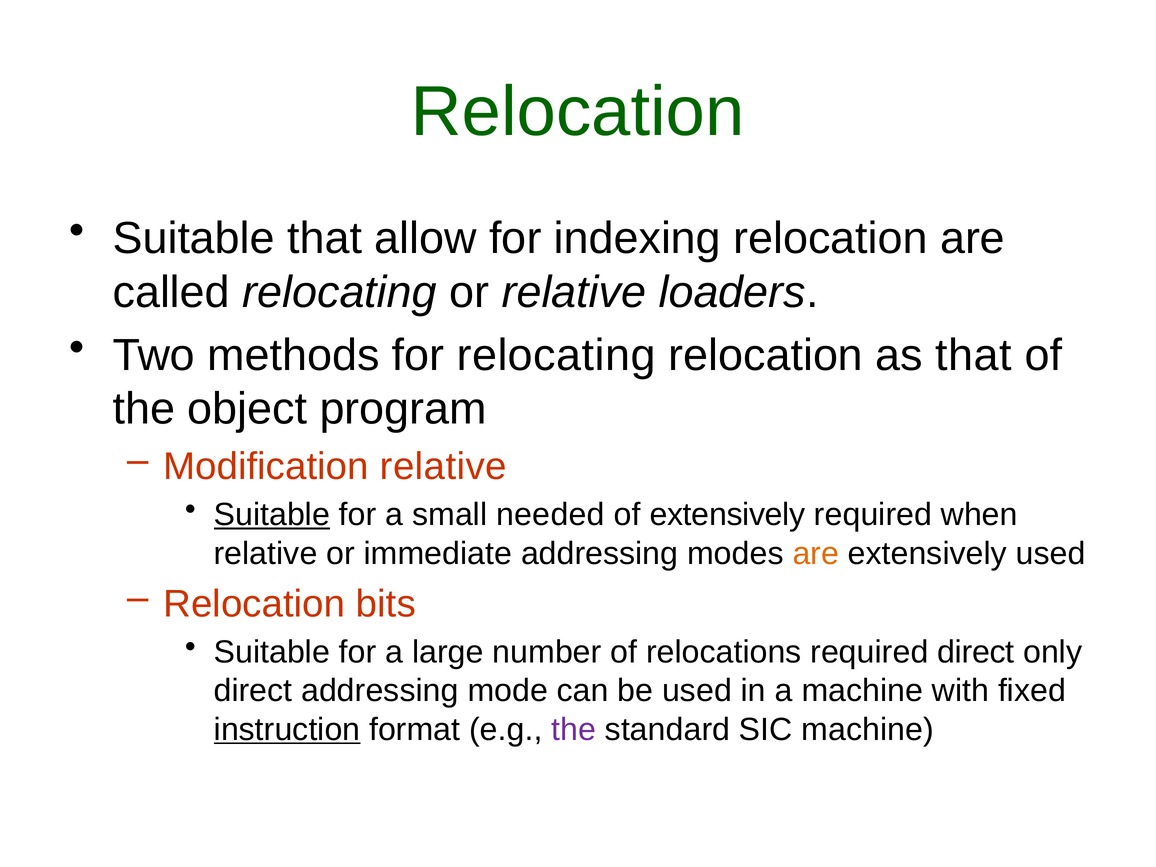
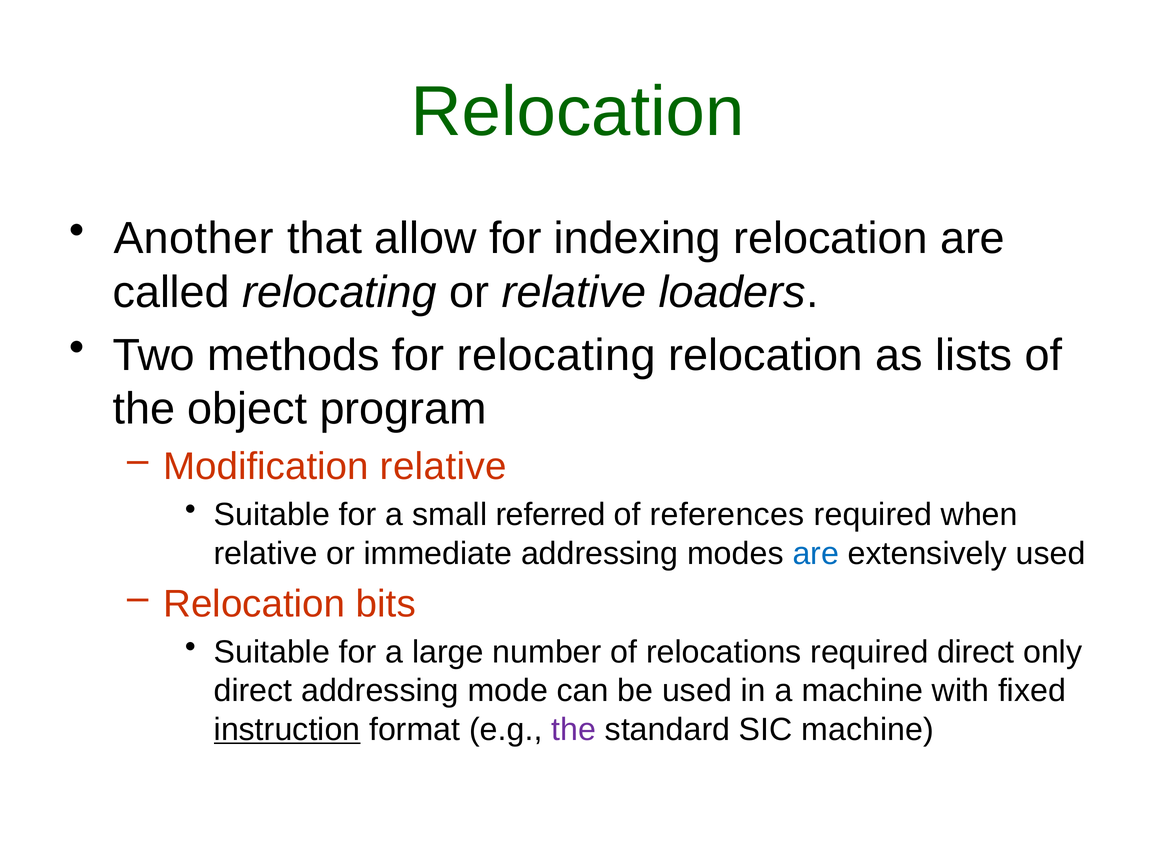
Suitable at (194, 238): Suitable -> Another
as that: that -> lists
Suitable at (272, 515) underline: present -> none
needed: needed -> referred
of extensively: extensively -> references
are at (816, 553) colour: orange -> blue
